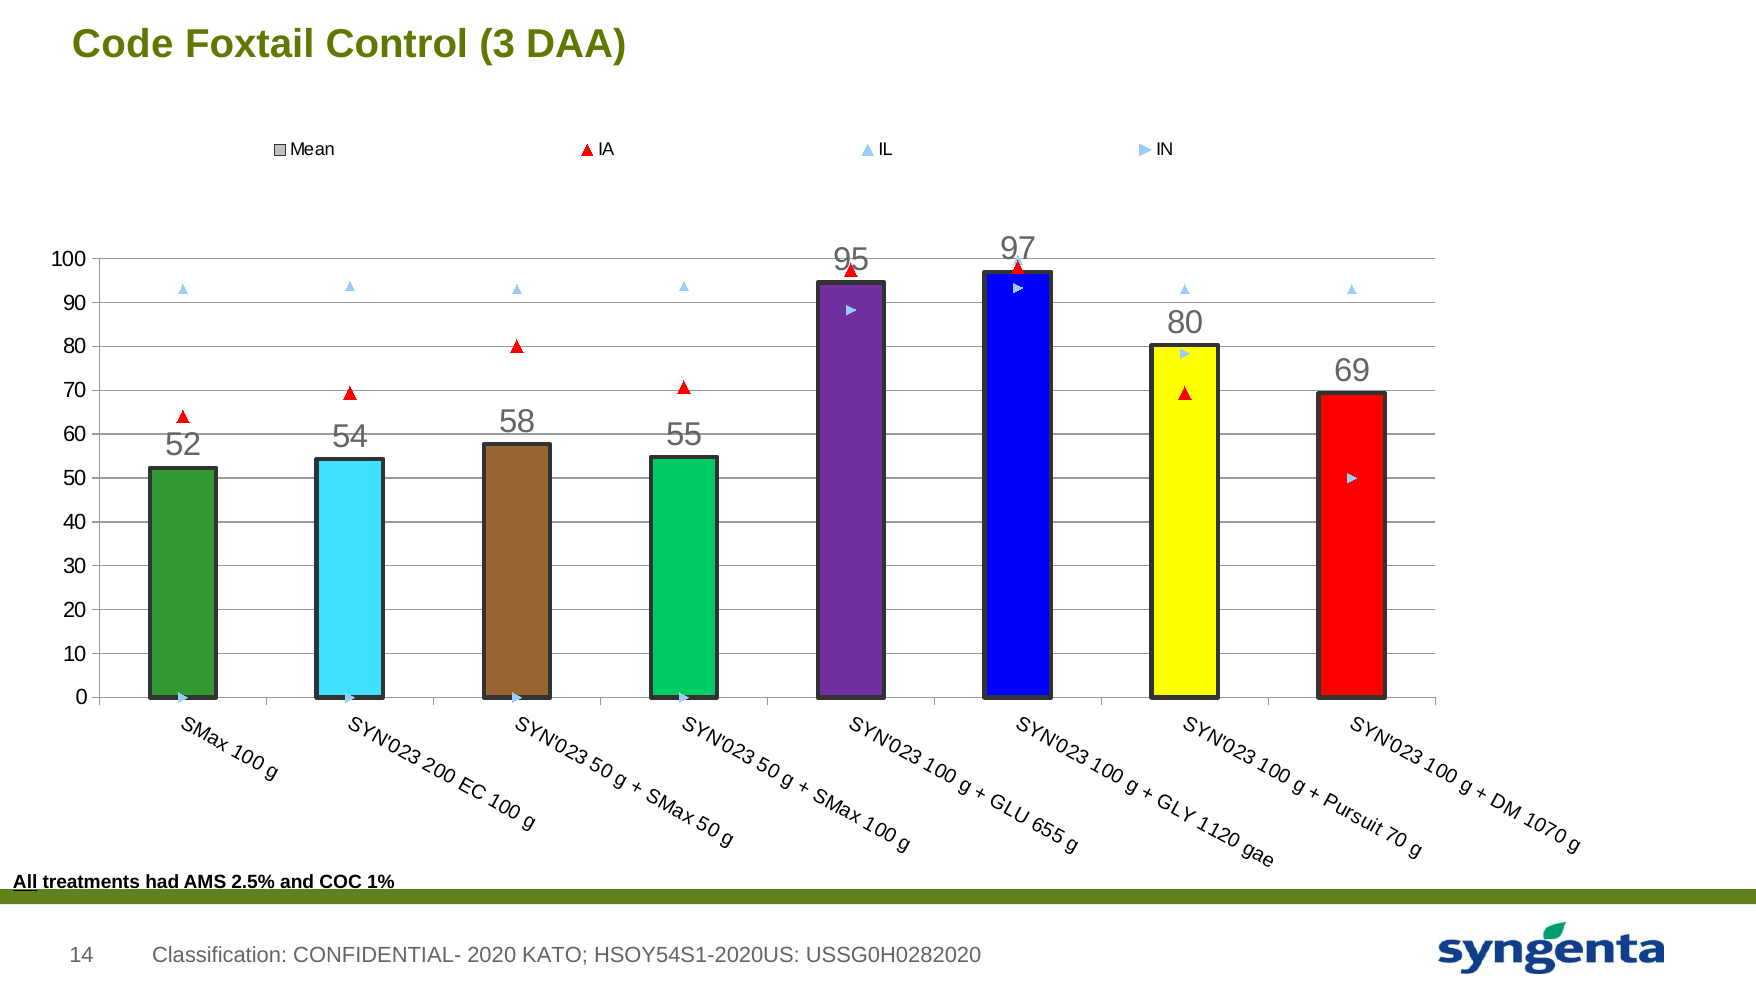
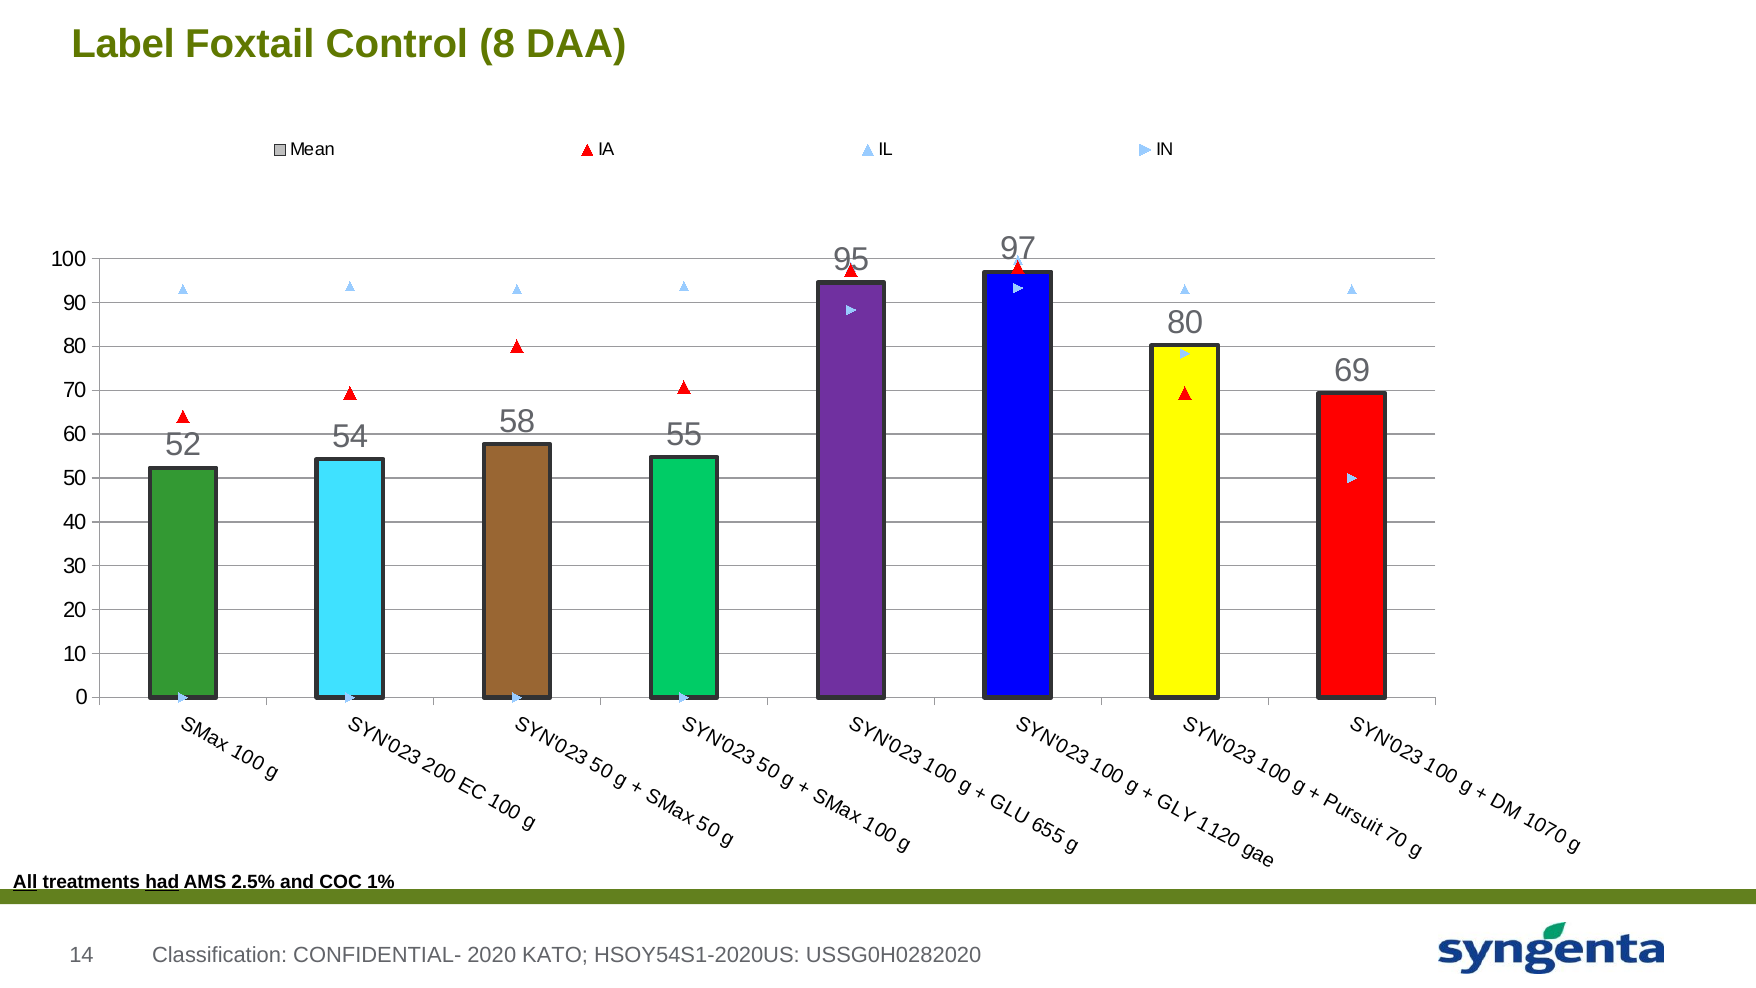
Code: Code -> Label
Control 3: 3 -> 8
had underline: none -> present
